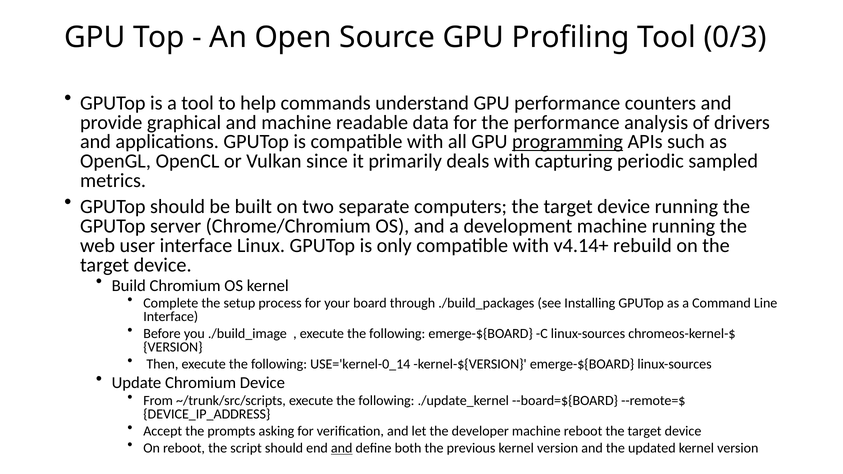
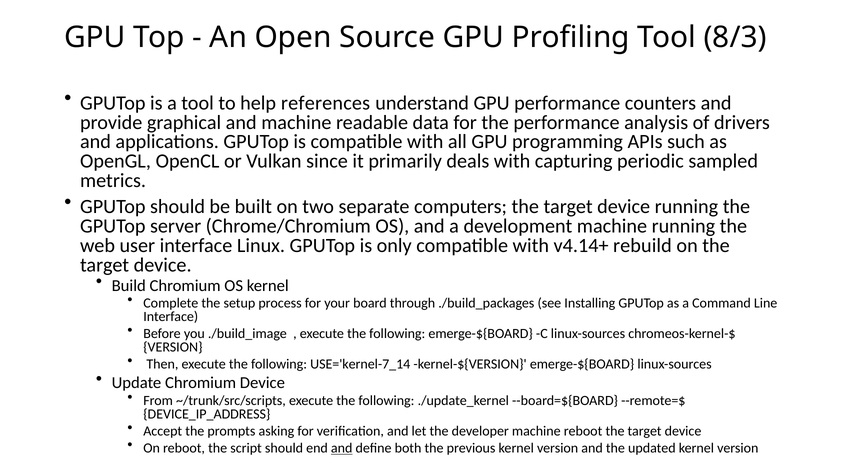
0/3: 0/3 -> 8/3
commands: commands -> references
programming underline: present -> none
USE='kernel-0_14: USE='kernel-0_14 -> USE='kernel-7_14
